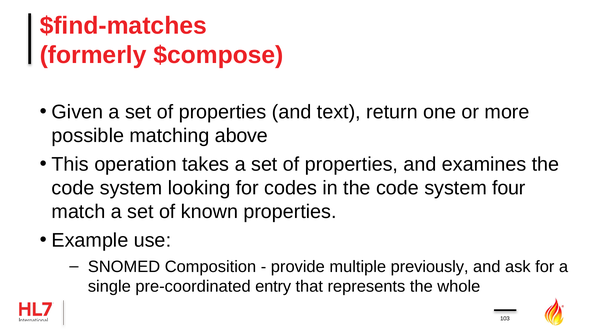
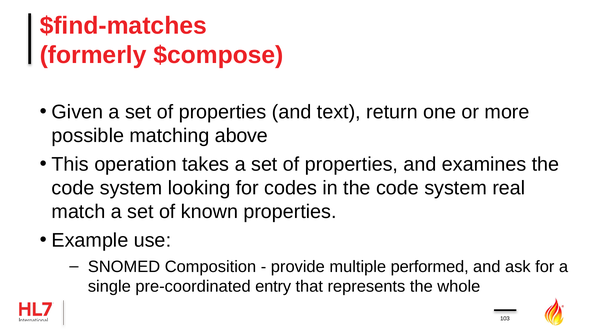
four: four -> real
previously: previously -> performed
